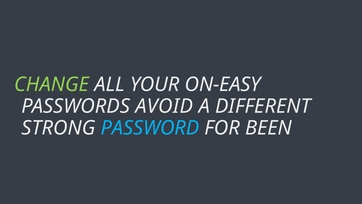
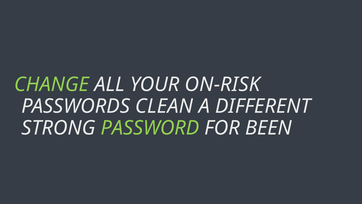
ON-EASY: ON-EASY -> ON-RISK
AVOID: AVOID -> CLEAN
PASSWORD colour: light blue -> light green
